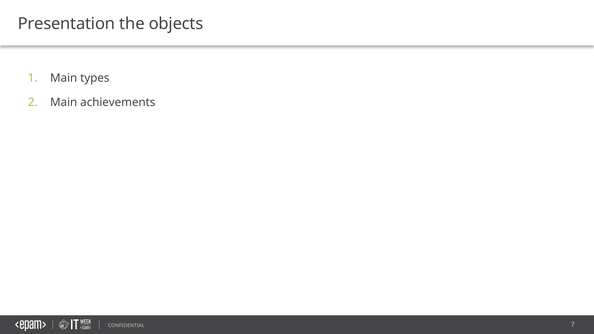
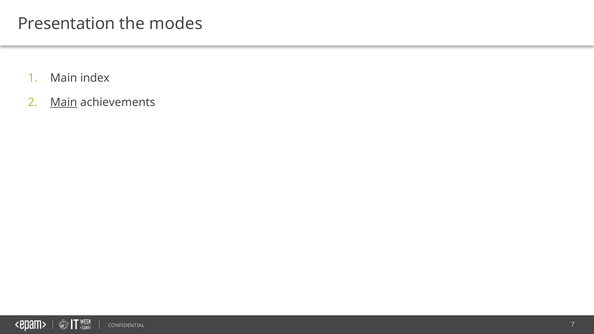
objects: objects -> modes
types: types -> index
Main at (64, 102) underline: none -> present
